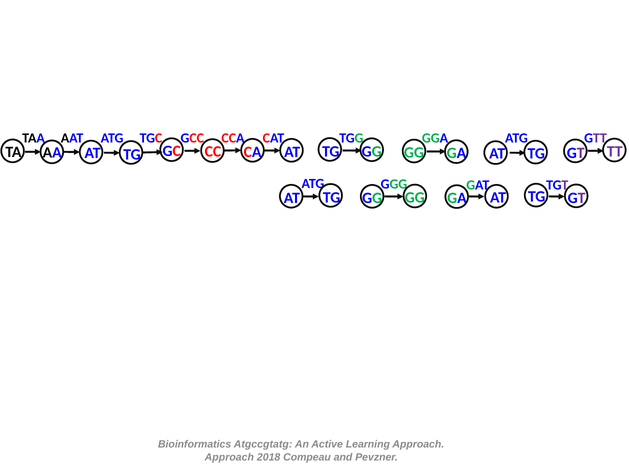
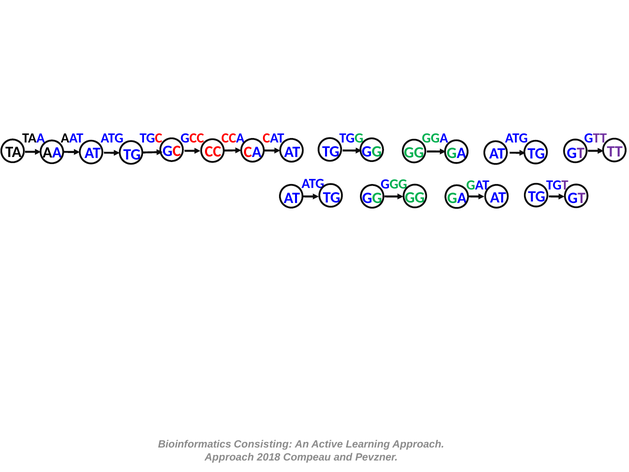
Atgccgtatg: Atgccgtatg -> Consisting
